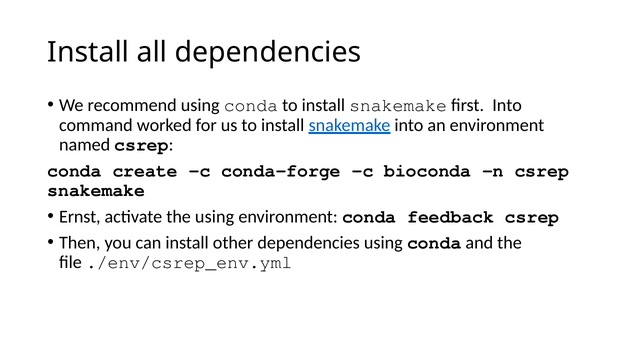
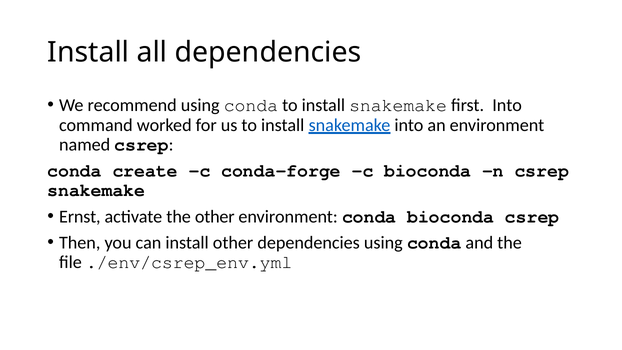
the using: using -> other
conda feedback: feedback -> bioconda
